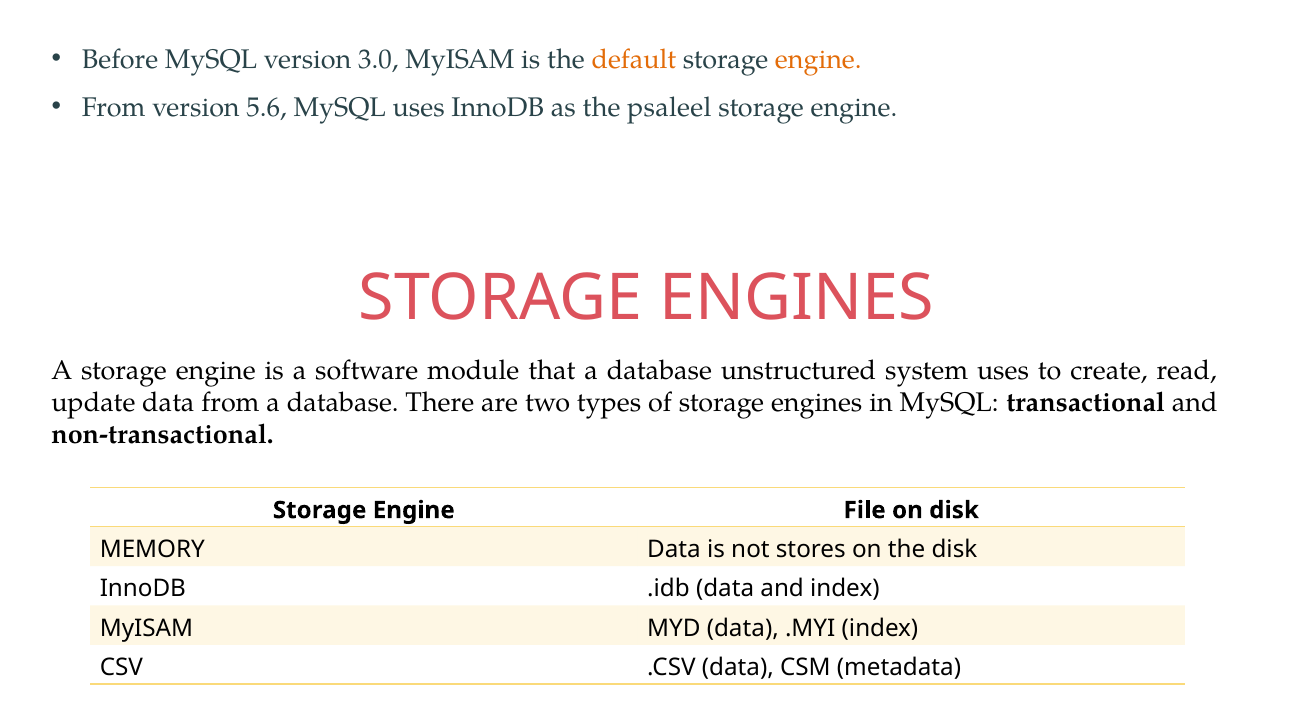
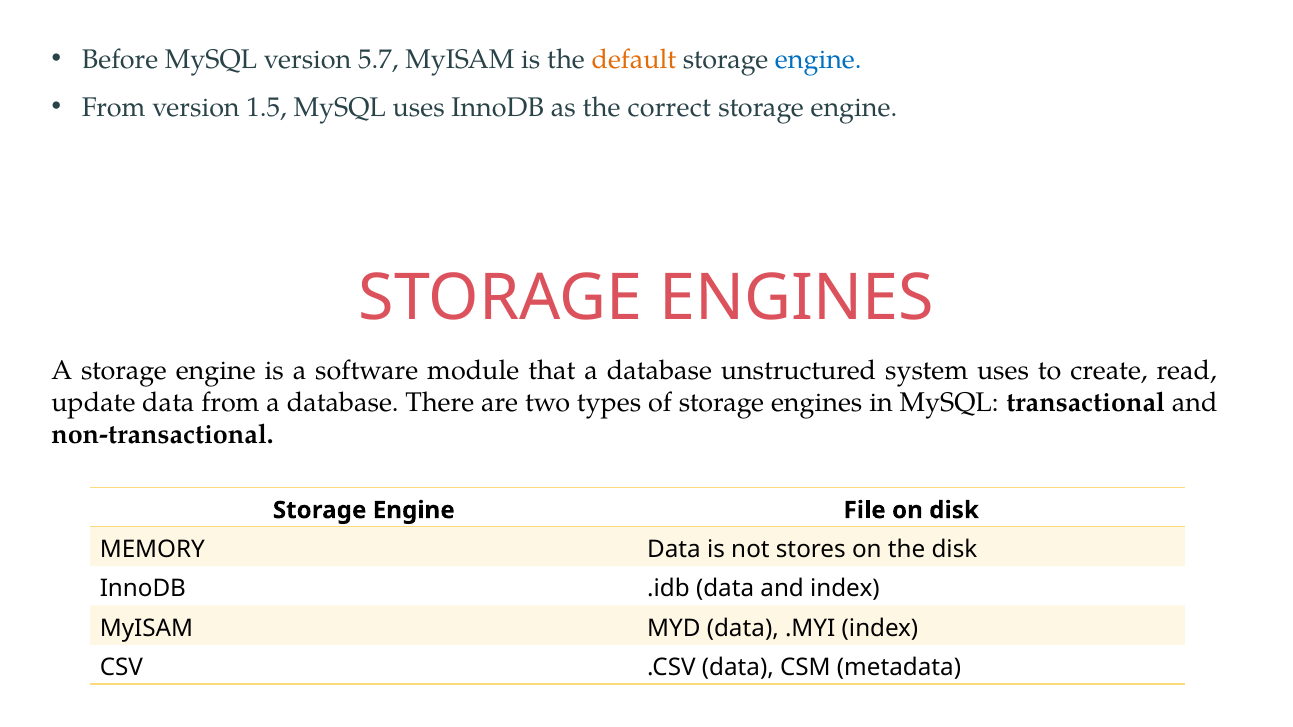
3.0: 3.0 -> 5.7
engine at (818, 59) colour: orange -> blue
5.6: 5.6 -> 1.5
psaleel: psaleel -> correct
